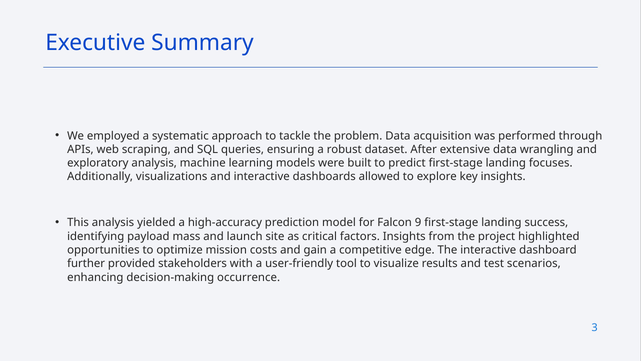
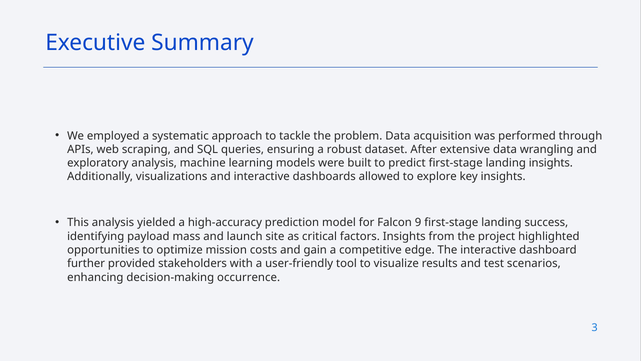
landing focuses: focuses -> insights
